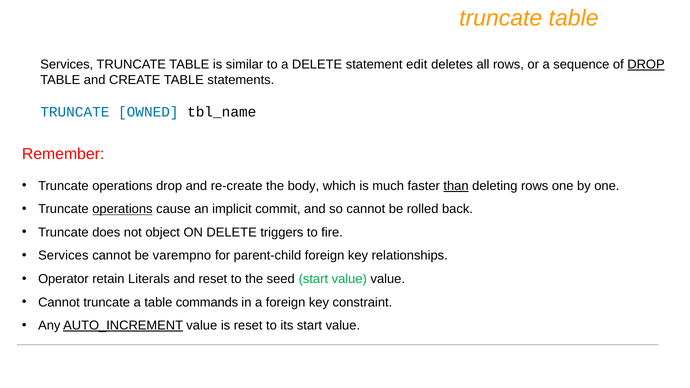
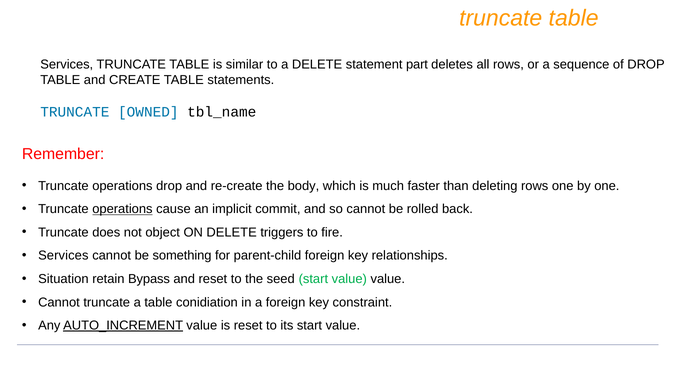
edit: edit -> part
DROP at (646, 64) underline: present -> none
than underline: present -> none
varempno: varempno -> something
Operator: Operator -> Situation
Literals: Literals -> Bypass
commands: commands -> conidiation
